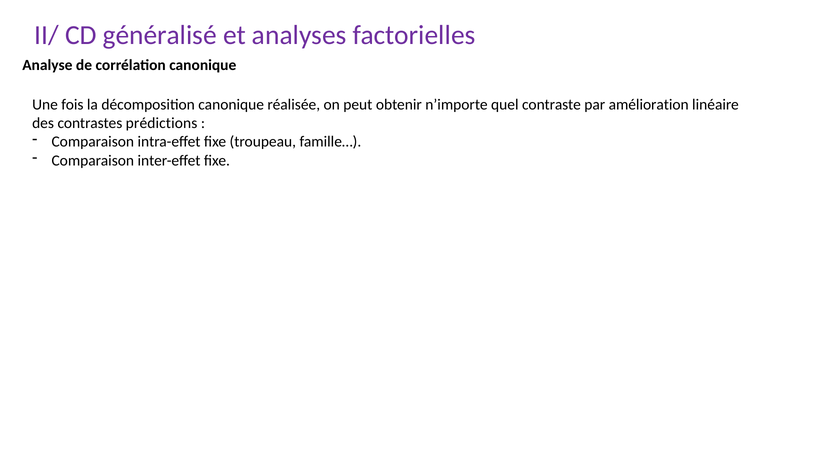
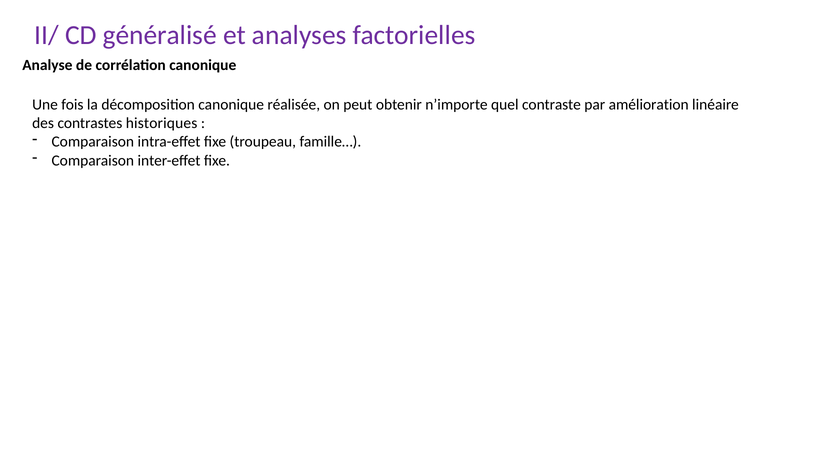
prédictions: prédictions -> historiques
